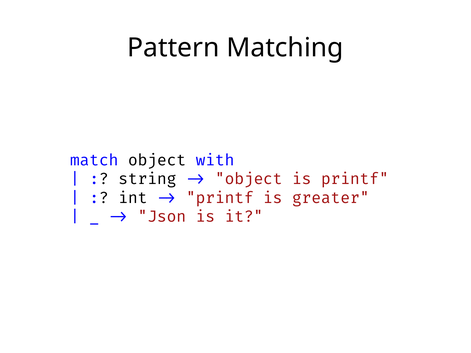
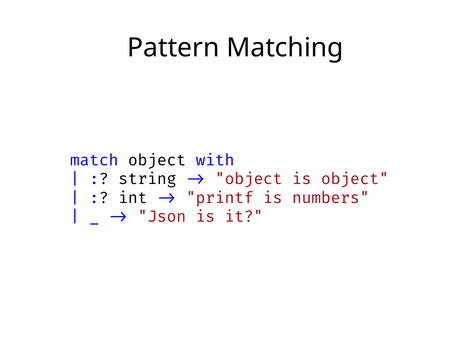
is printf: printf -> object
greater: greater -> numbers
